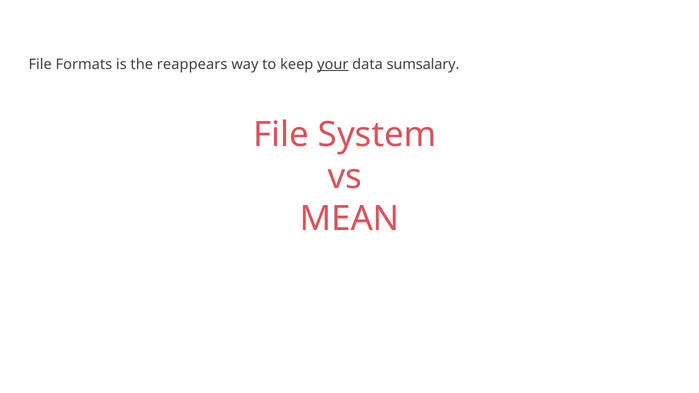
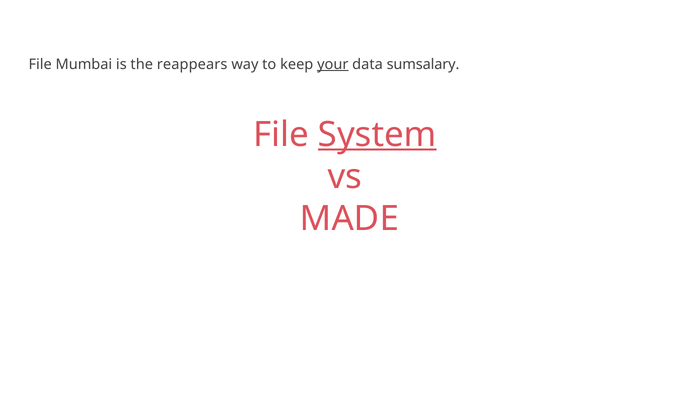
Formats: Formats -> Mumbai
System underline: none -> present
MEAN: MEAN -> MADE
